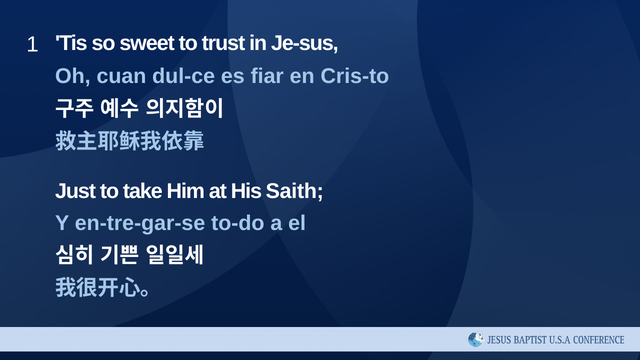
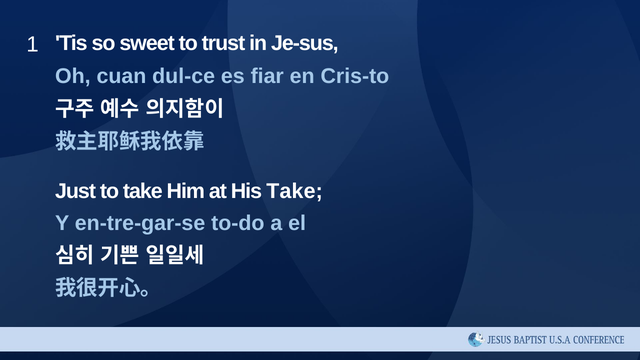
His Saith: Saith -> Take
